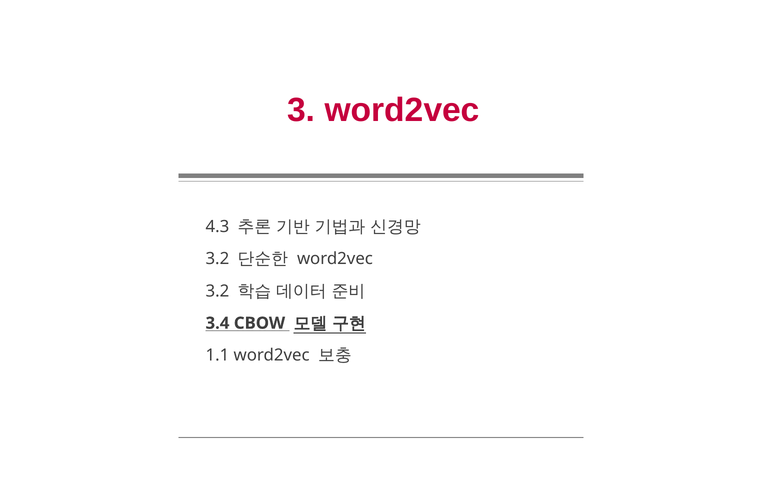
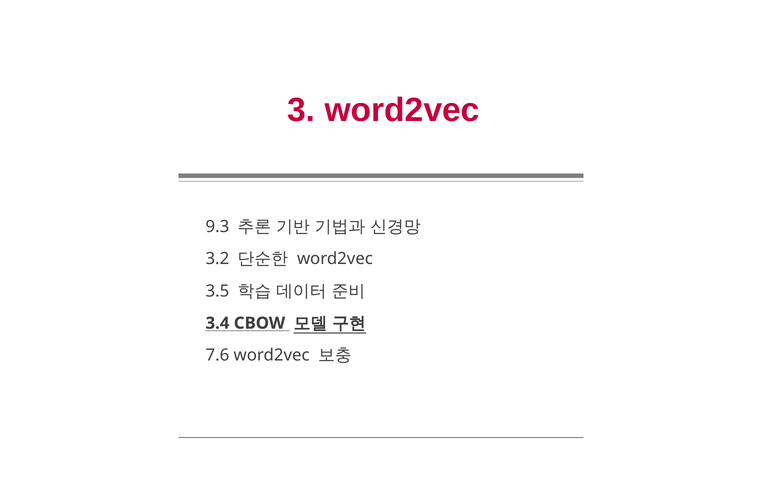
4.3: 4.3 -> 9.3
3.2 at (217, 291): 3.2 -> 3.5
1.1: 1.1 -> 7.6
